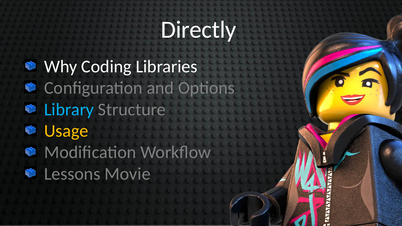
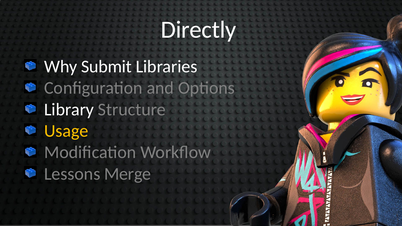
Coding: Coding -> Submit
Library colour: light blue -> white
Movie: Movie -> Merge
